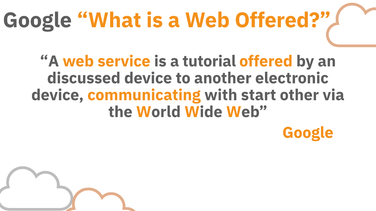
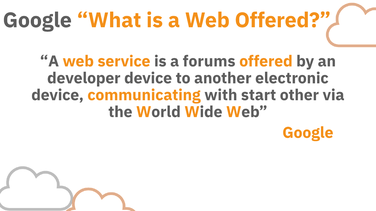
tutorial: tutorial -> forums
discussed: discussed -> developer
